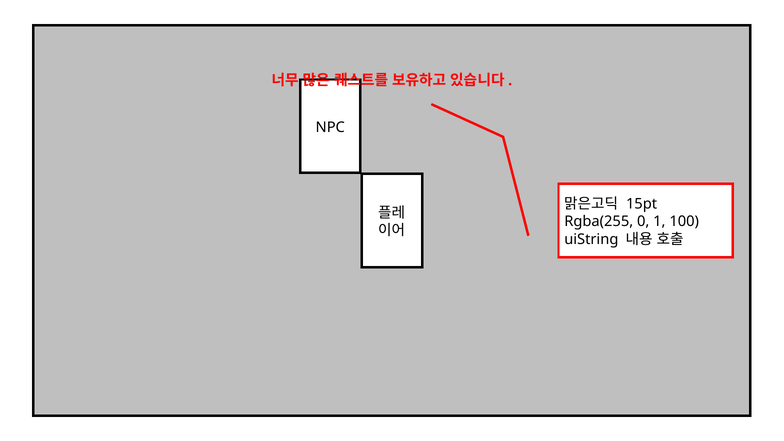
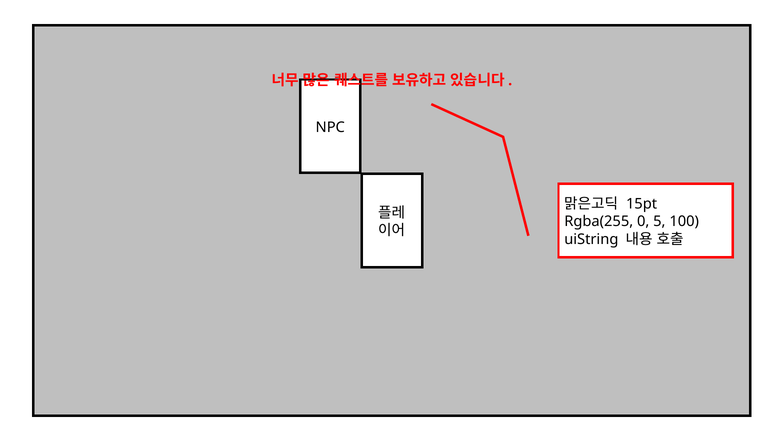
1: 1 -> 5
